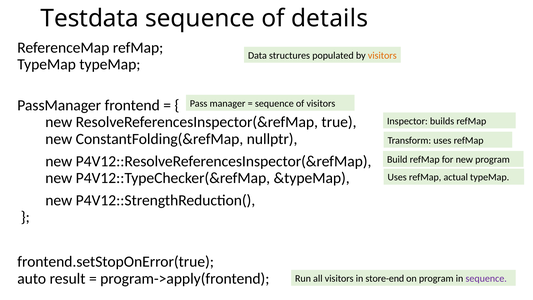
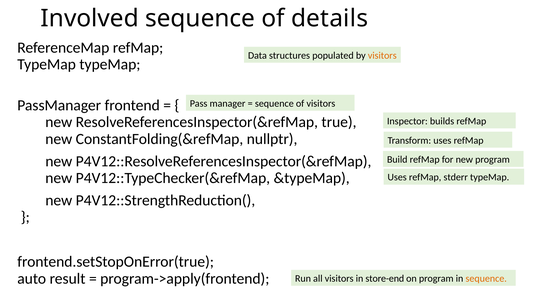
Testdata: Testdata -> Involved
actual: actual -> stderr
sequence at (486, 278) colour: purple -> orange
